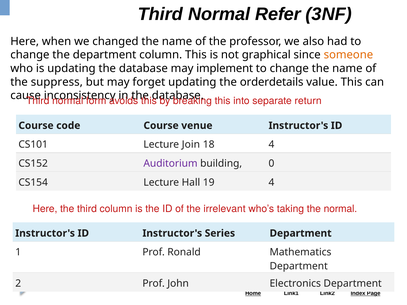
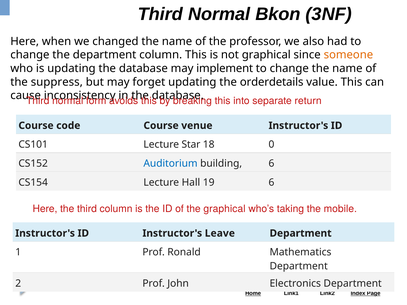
Refer: Refer -> Bkon
Join: Join -> Star
18 4: 4 -> 0
Auditorium colour: purple -> blue
building 0: 0 -> 6
19 4: 4 -> 6
the irrelevant: irrelevant -> graphical
the normal: normal -> mobile
Series: Series -> Leave
